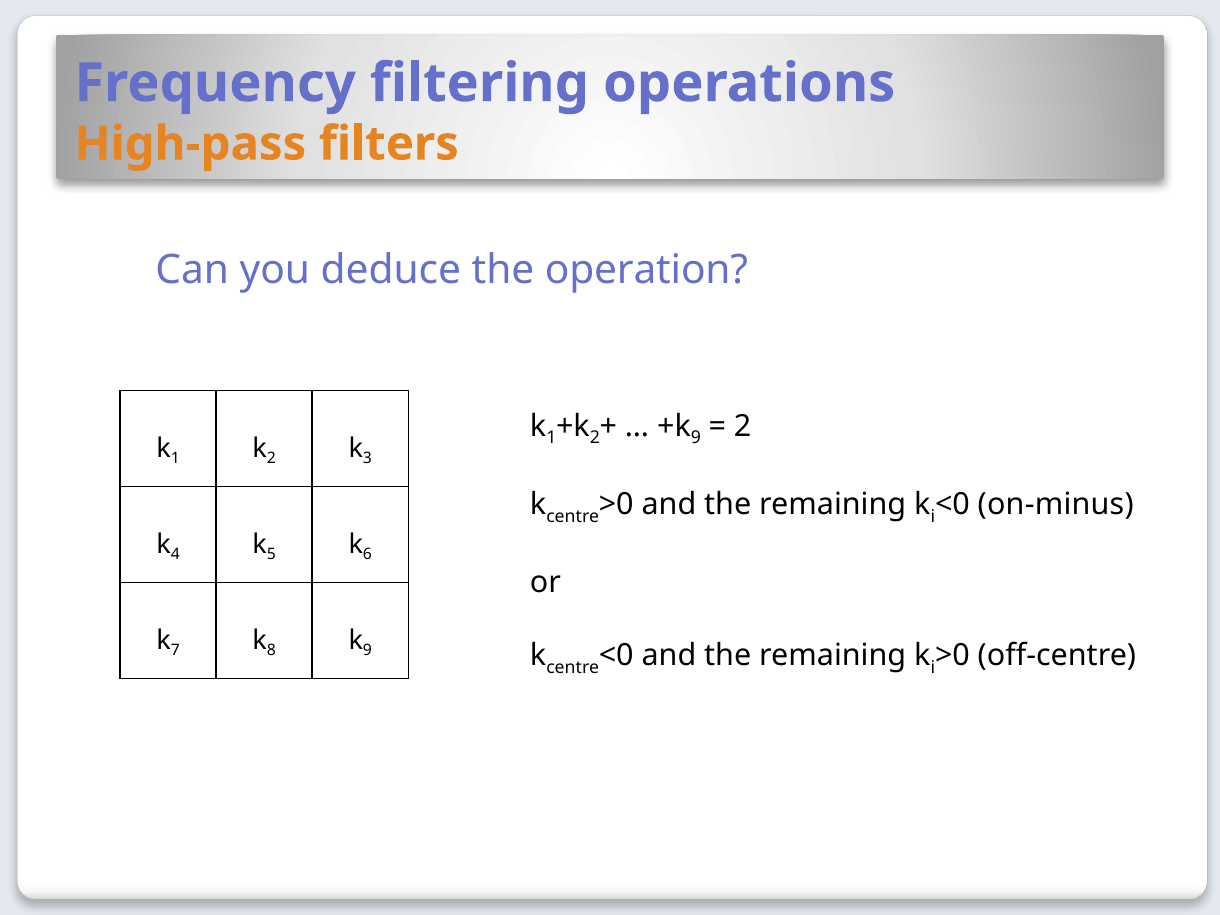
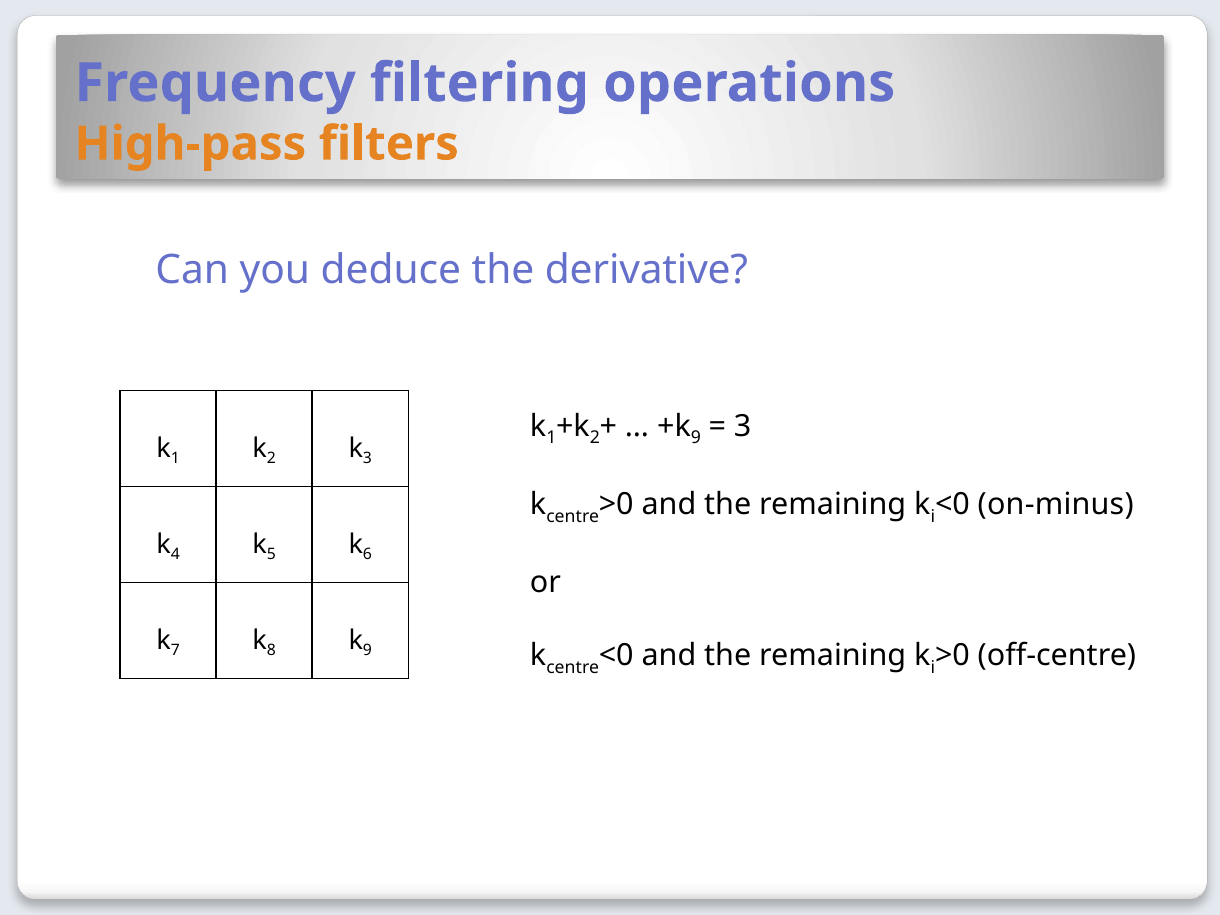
operation: operation -> derivative
2 at (743, 426): 2 -> 3
